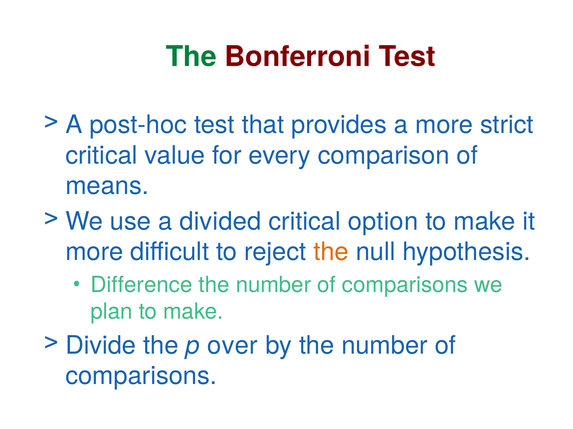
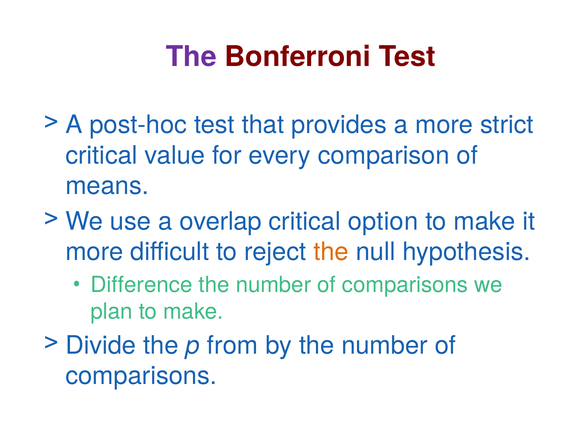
The at (191, 57) colour: green -> purple
divided: divided -> overlap
over: over -> from
